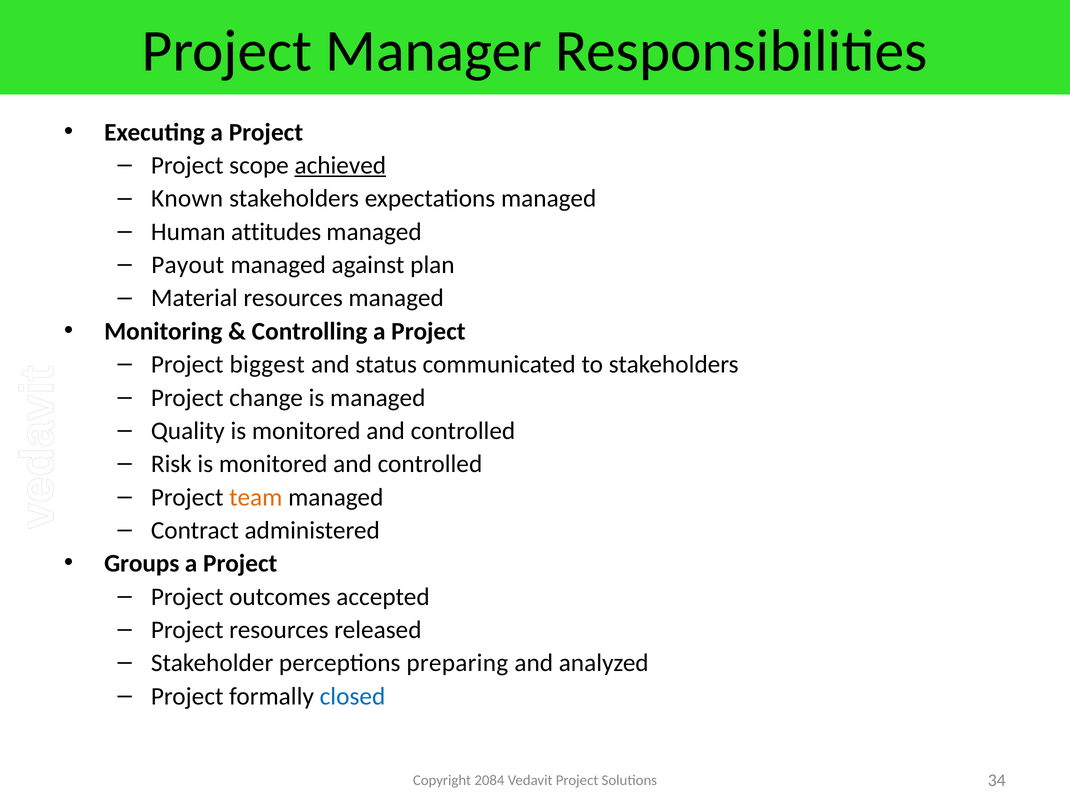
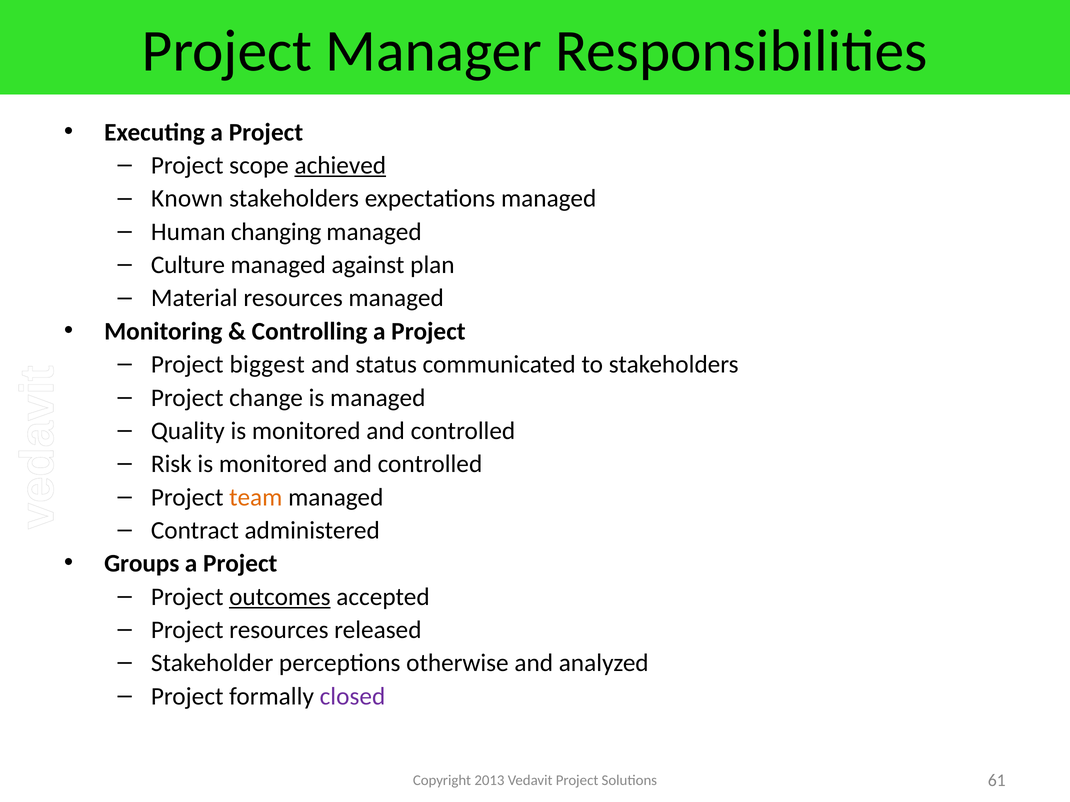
attitudes: attitudes -> changing
Payout: Payout -> Culture
outcomes underline: none -> present
preparing: preparing -> otherwise
closed colour: blue -> purple
2084: 2084 -> 2013
34: 34 -> 61
